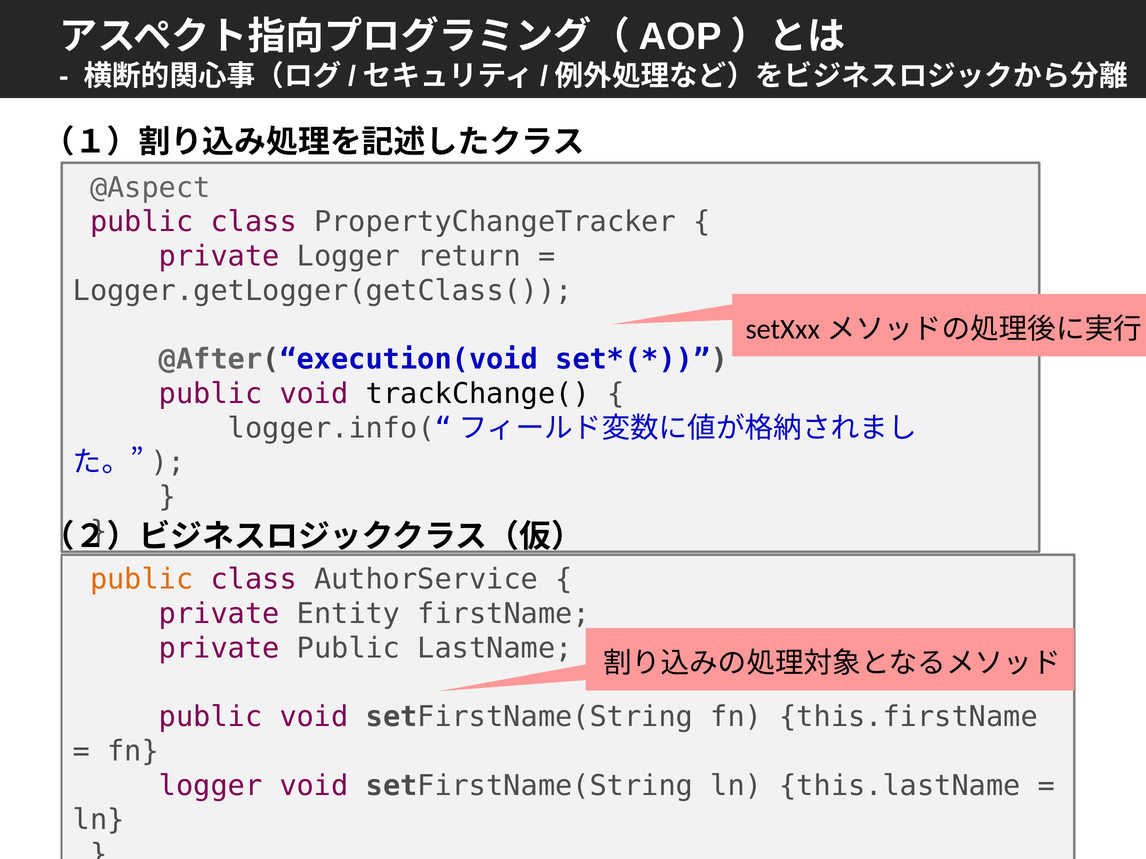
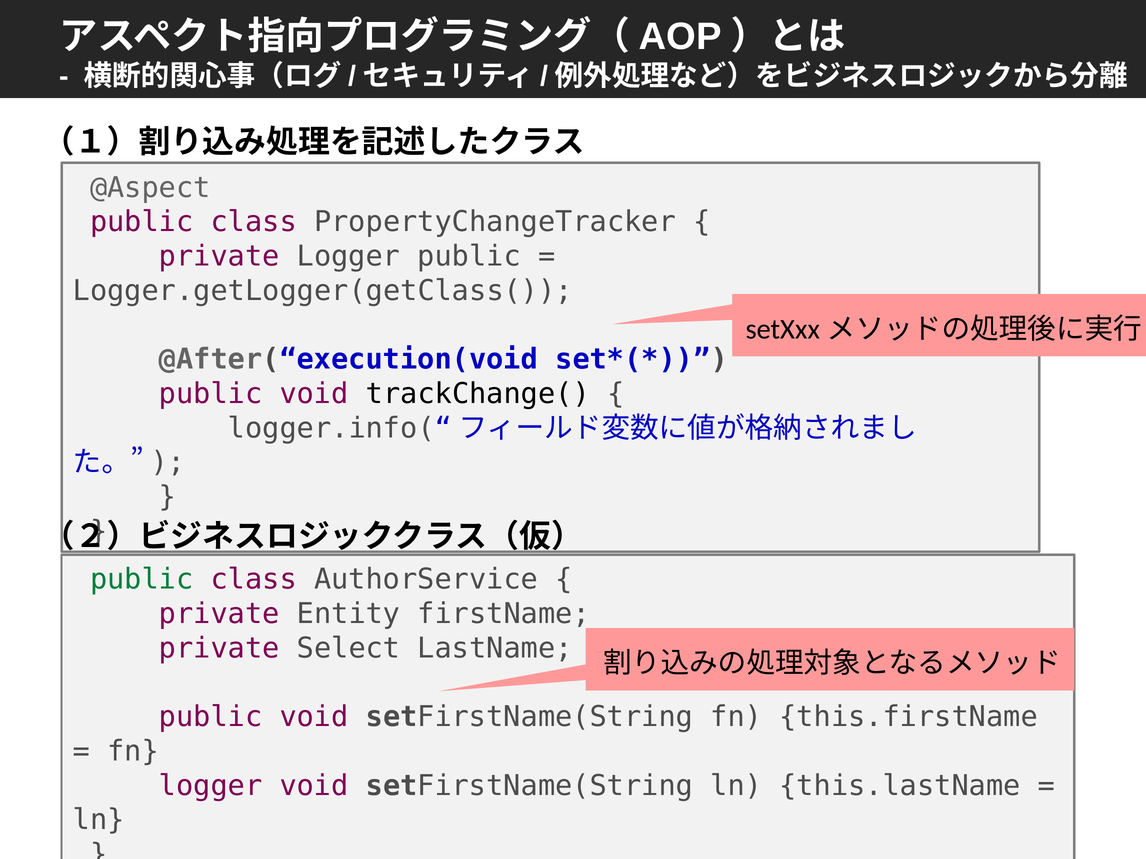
Logger return: return -> public
public at (142, 580) colour: orange -> green
private Public: Public -> Select
